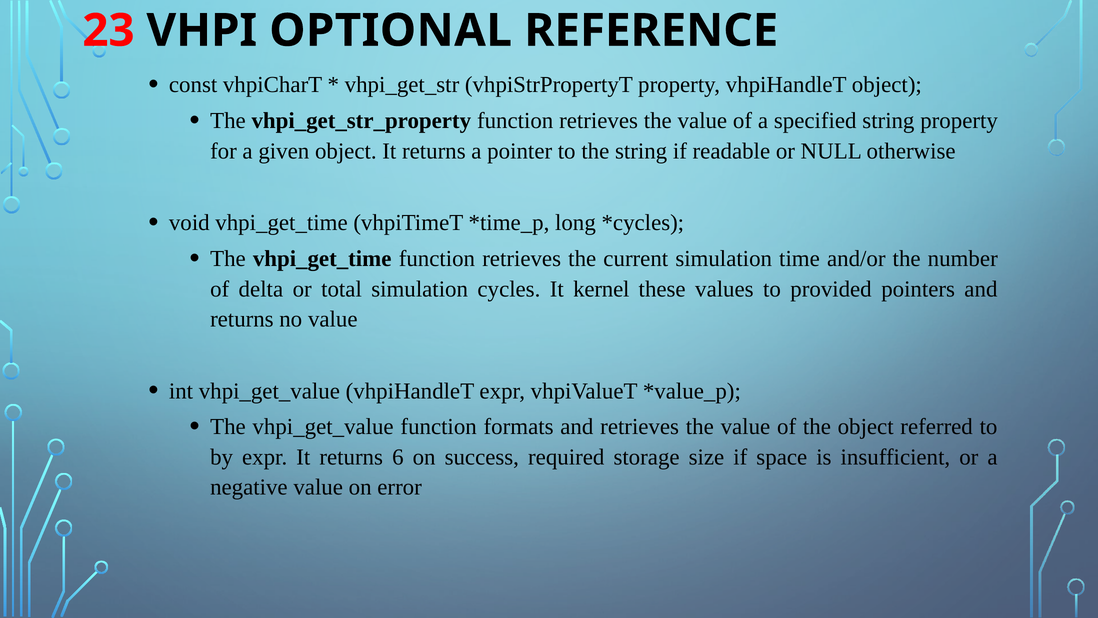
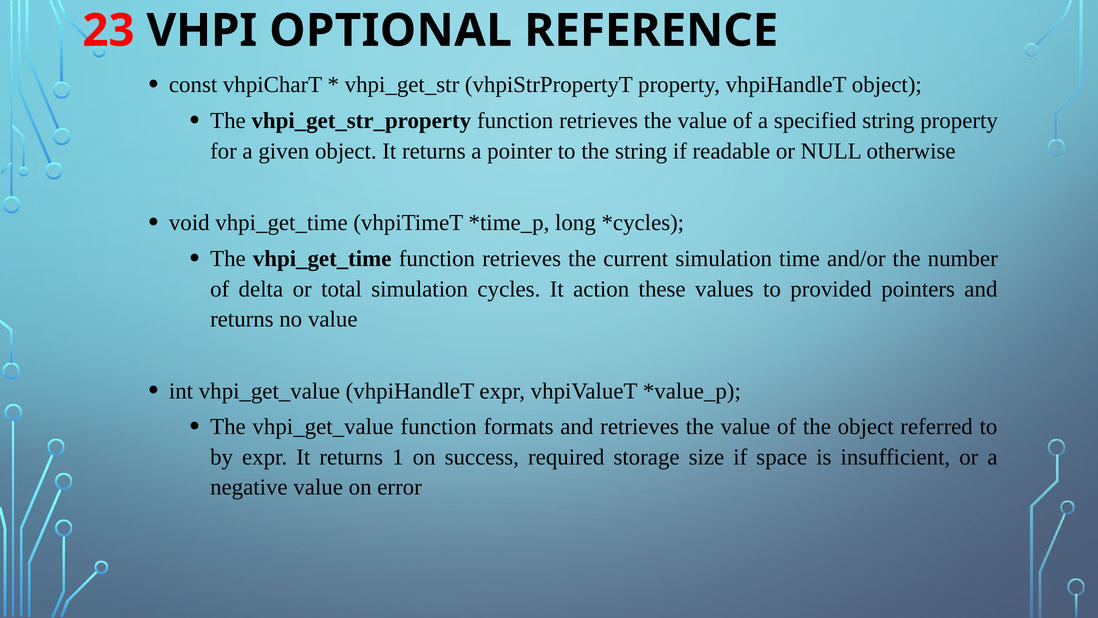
kernel: kernel -> action
6: 6 -> 1
